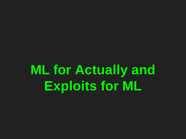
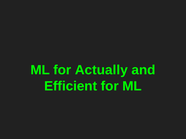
Exploits: Exploits -> Efficient
